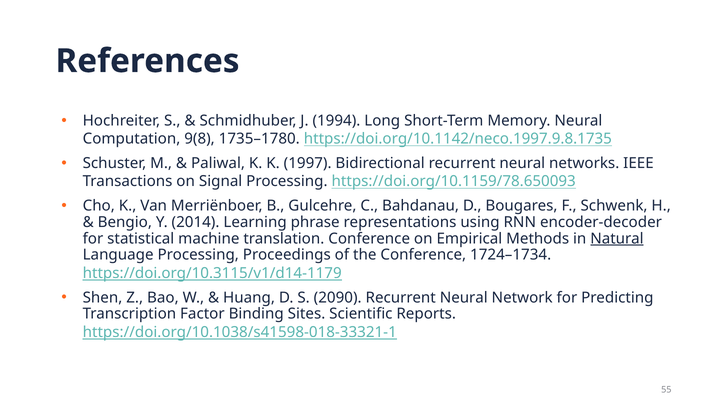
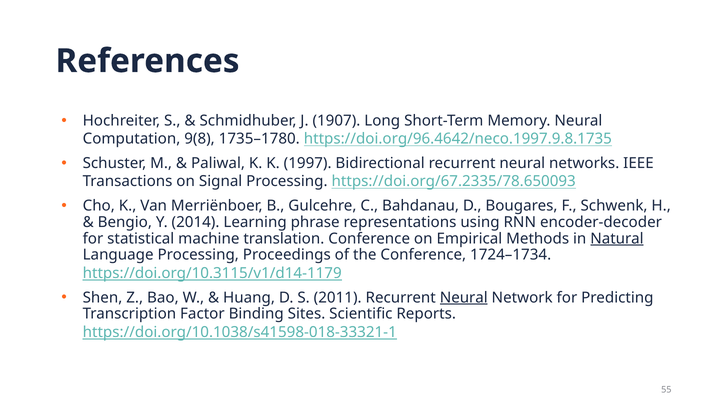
1994: 1994 -> 1907
https://doi.org/10.1142/neco.1997.9.8.1735: https://doi.org/10.1142/neco.1997.9.8.1735 -> https://doi.org/96.4642/neco.1997.9.8.1735
https://doi.org/10.1159/78.650093: https://doi.org/10.1159/78.650093 -> https://doi.org/67.2335/78.650093
2090: 2090 -> 2011
Neural at (464, 297) underline: none -> present
